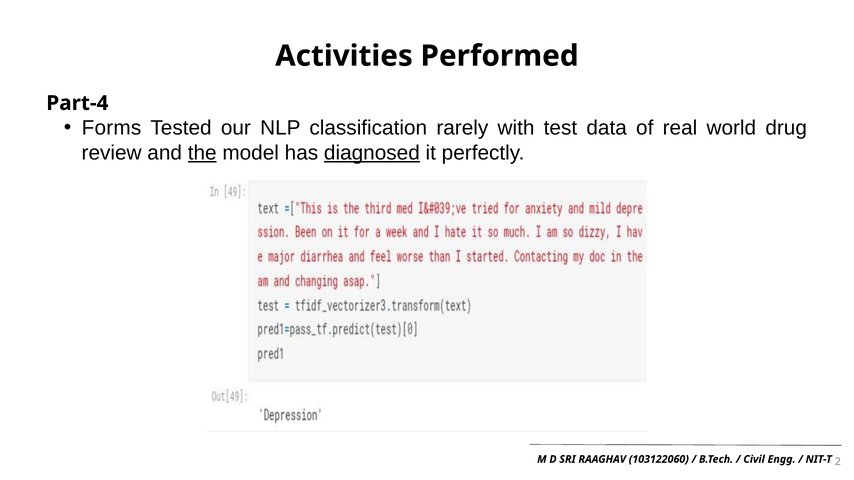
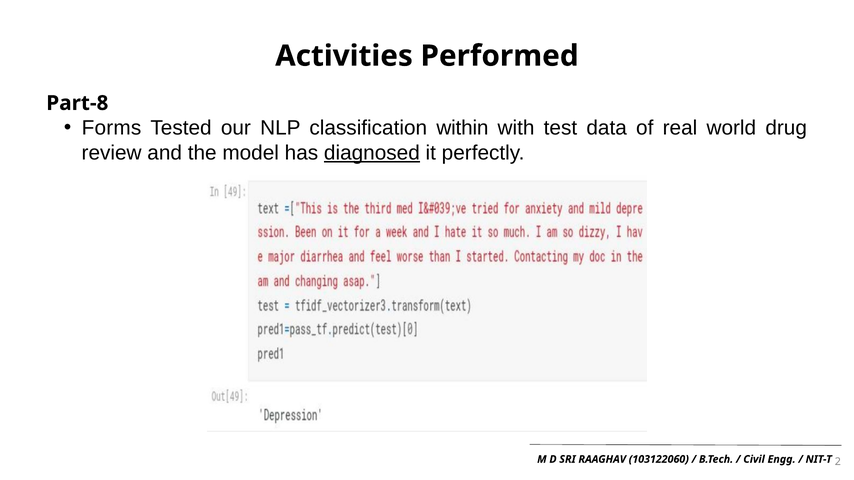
Part-4: Part-4 -> Part-8
rarely: rarely -> within
the underline: present -> none
